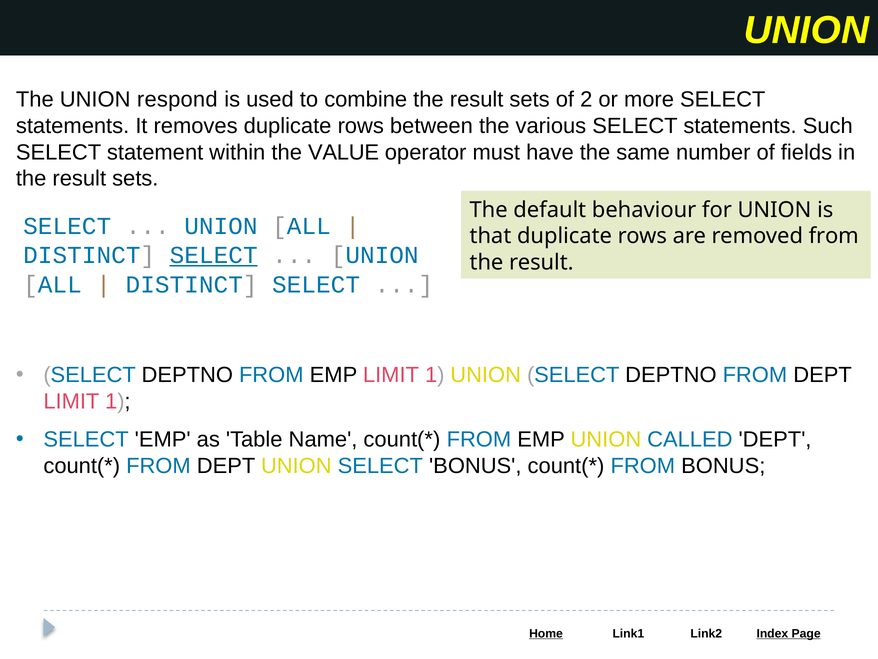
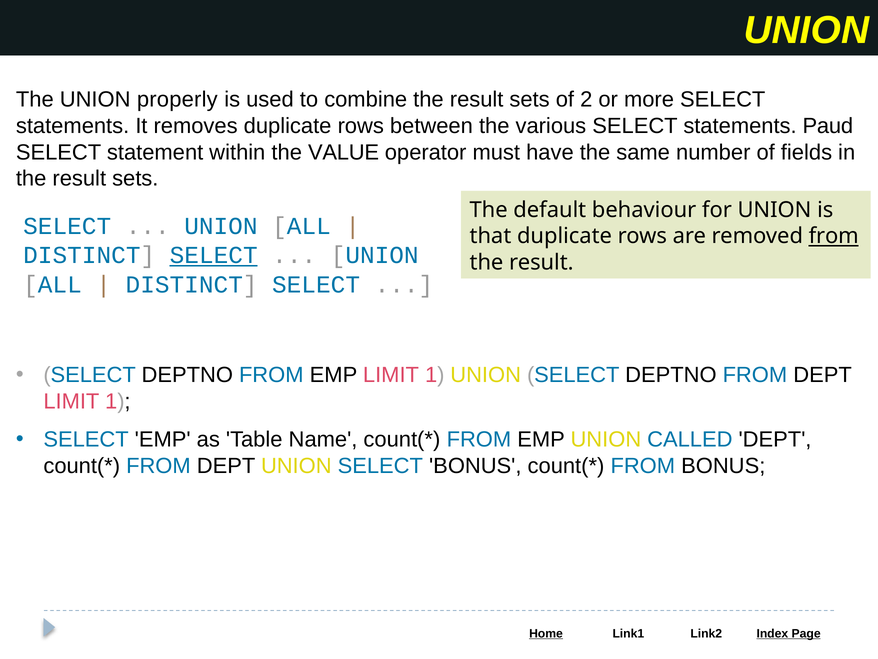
respond: respond -> properly
Such: Such -> Paud
from at (834, 236) underline: none -> present
